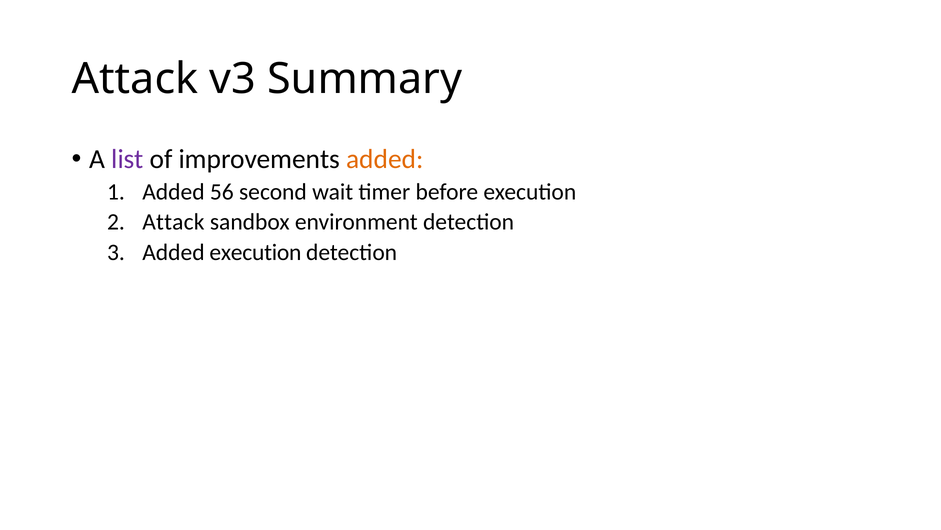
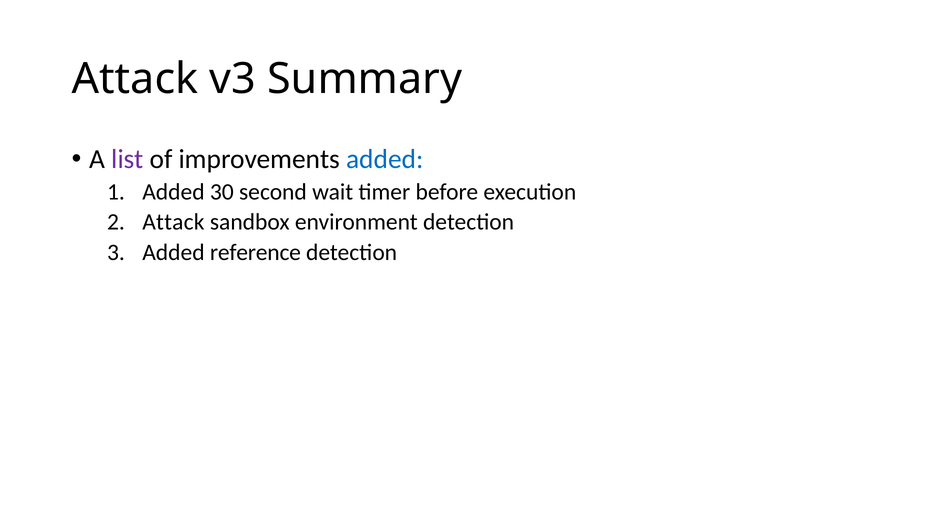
added at (385, 159) colour: orange -> blue
56: 56 -> 30
Added execution: execution -> reference
